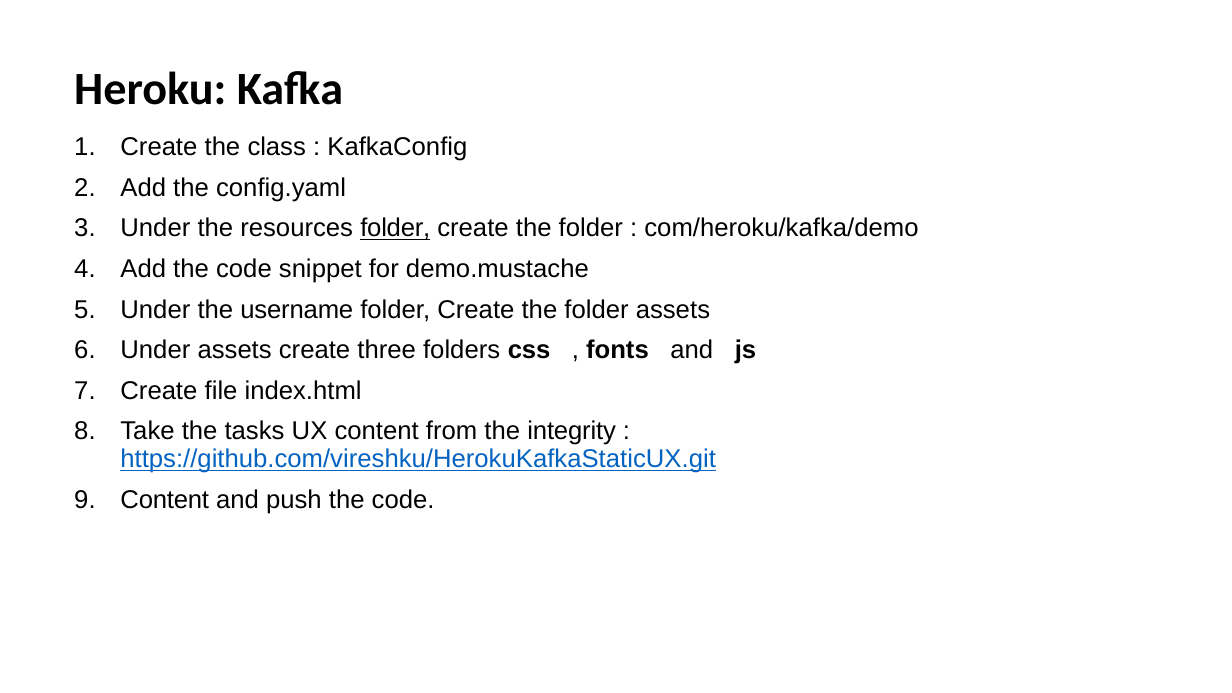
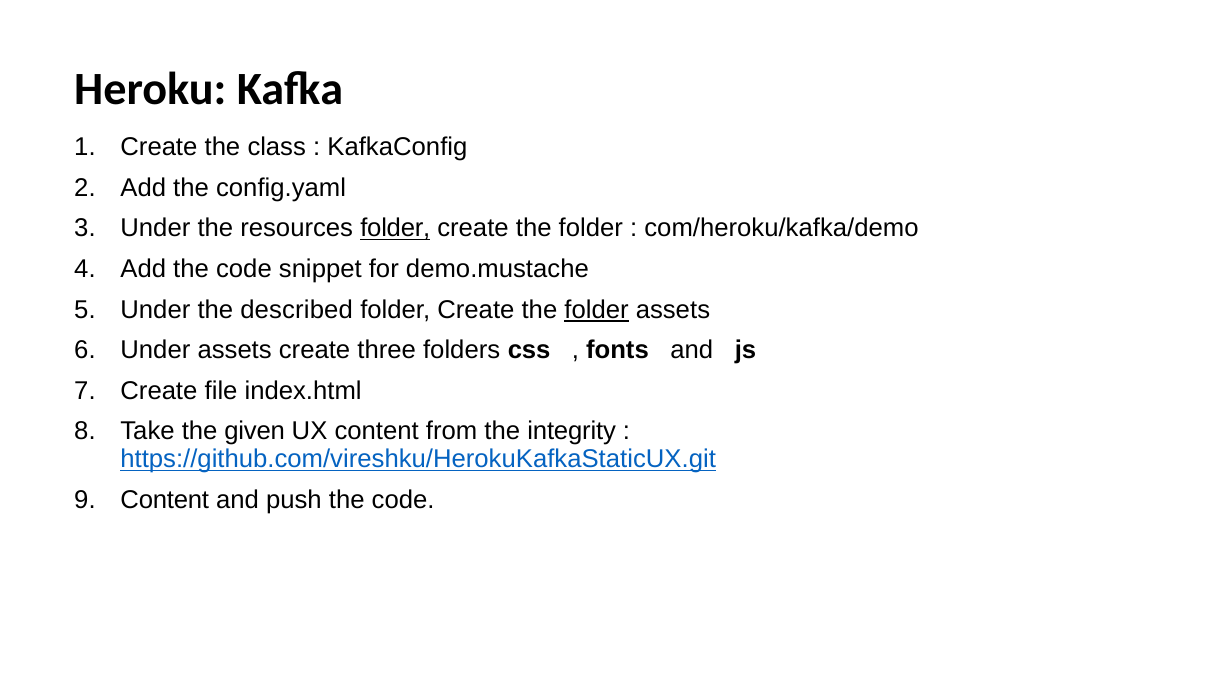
username: username -> described
folder at (597, 310) underline: none -> present
tasks: tasks -> given
